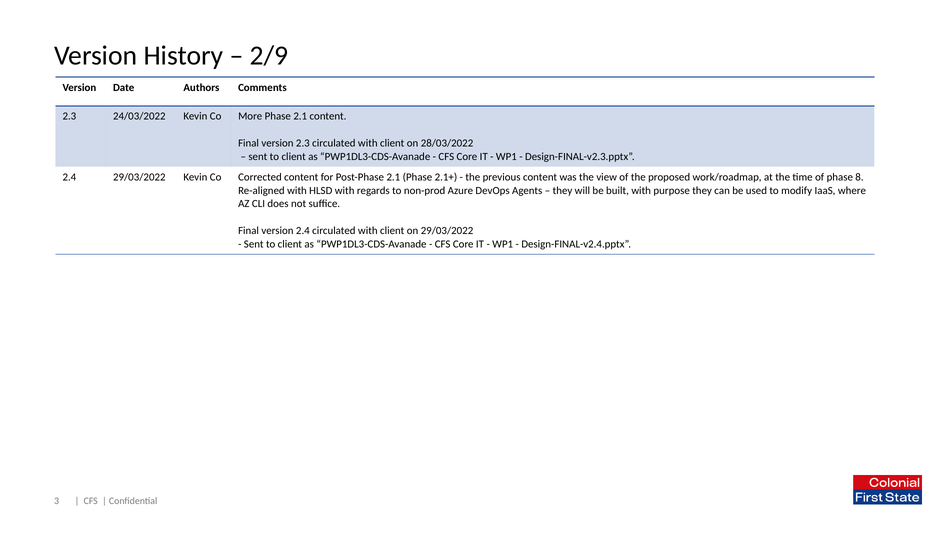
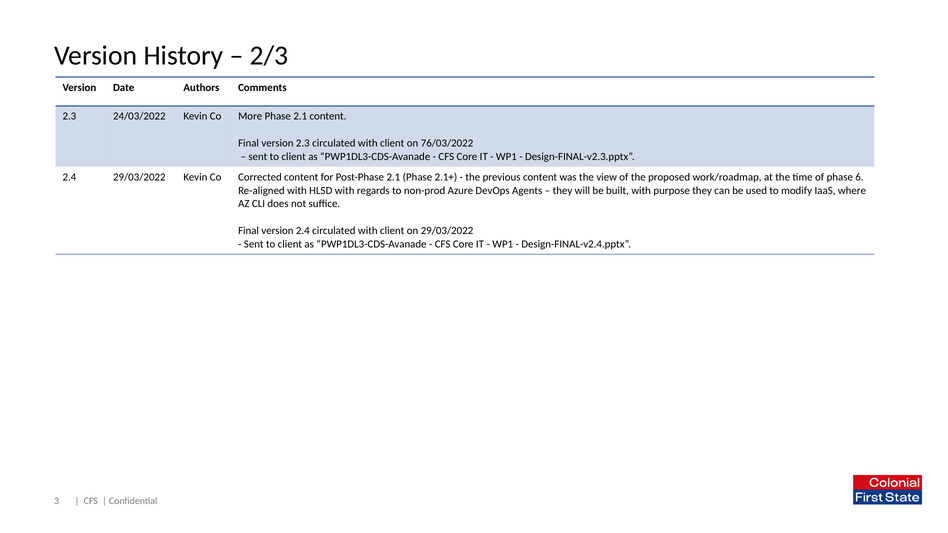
2/9: 2/9 -> 2/3
28/03/2022: 28/03/2022 -> 76/03/2022
8: 8 -> 6
